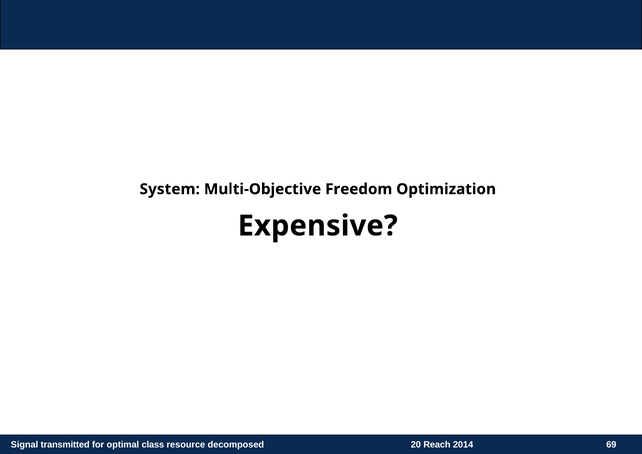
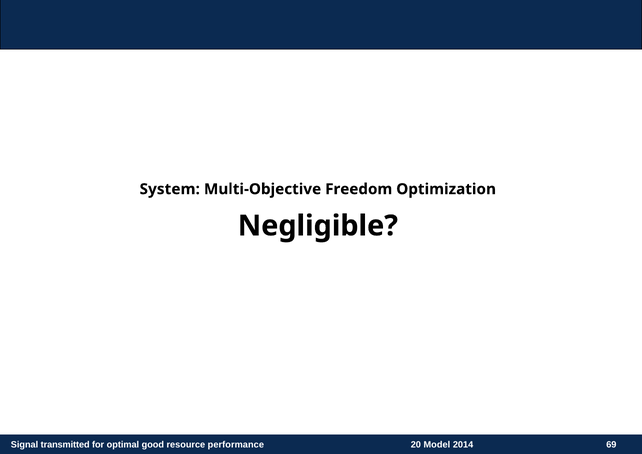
Expensive: Expensive -> Negligible
class: class -> good
decomposed: decomposed -> performance
Reach: Reach -> Model
